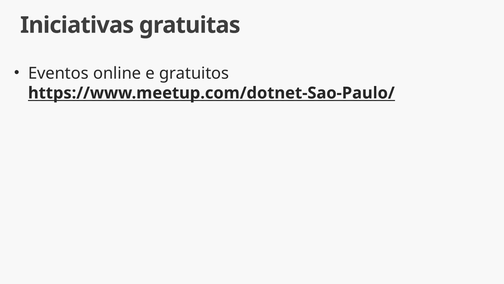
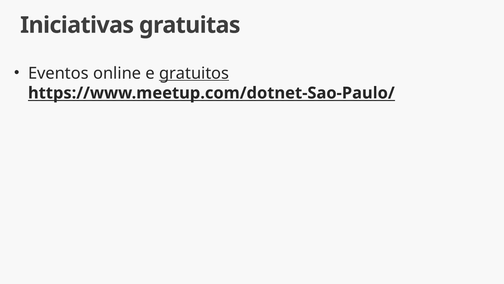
gratuitos underline: none -> present
